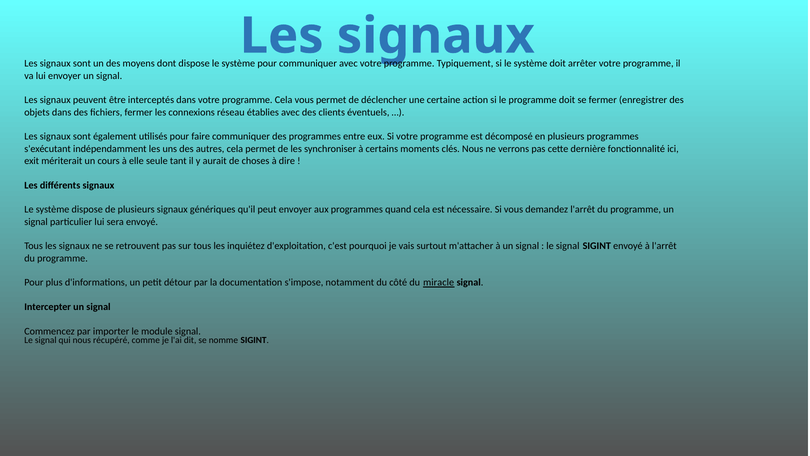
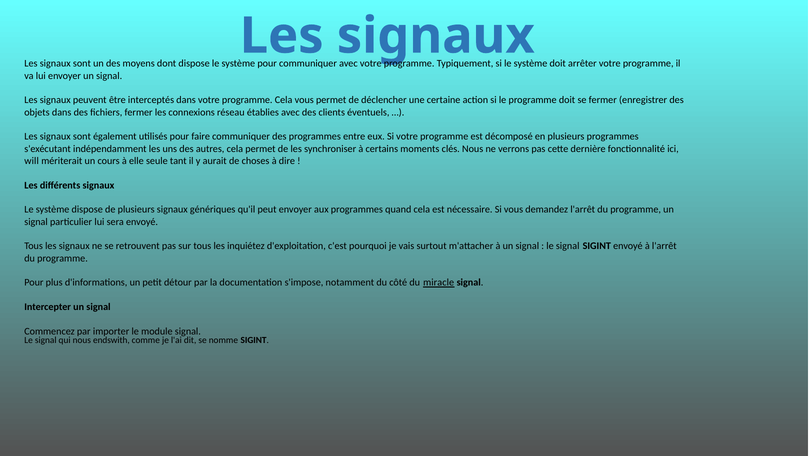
exit: exit -> will
récupéré: récupéré -> endswith
